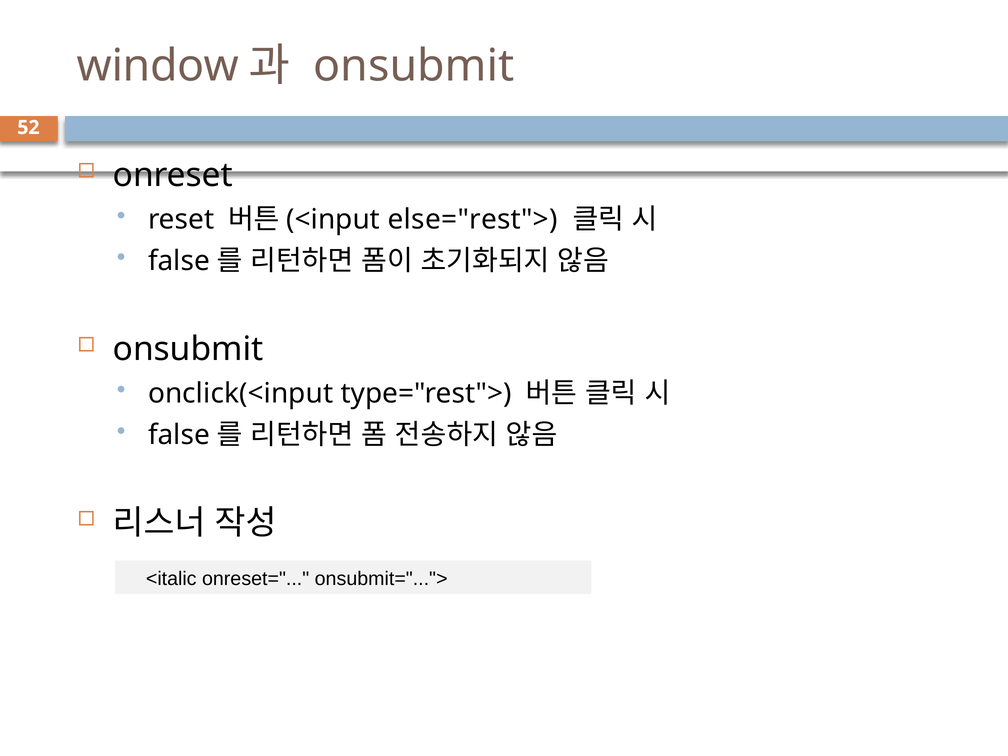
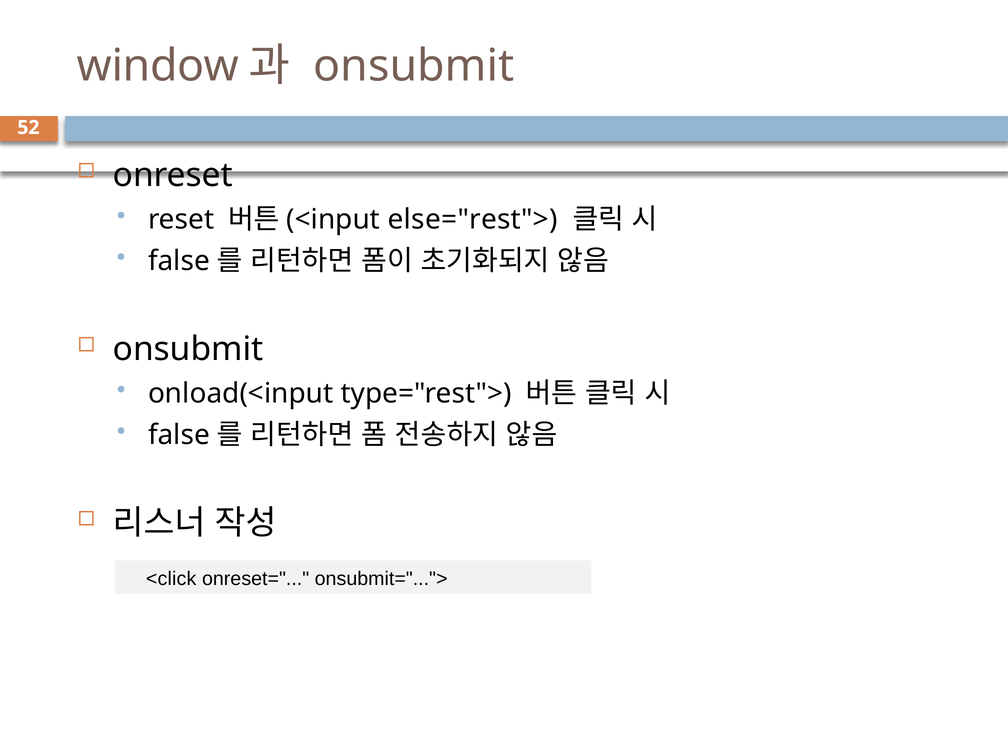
onclick(<input: onclick(<input -> onload(<input
<italic: <italic -> <click
